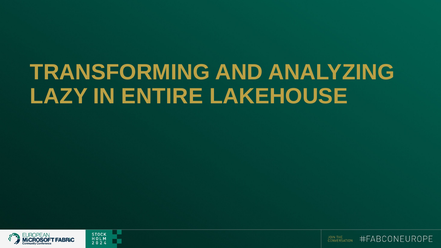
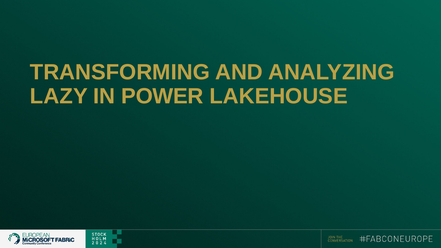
ENTIRE: ENTIRE -> POWER
